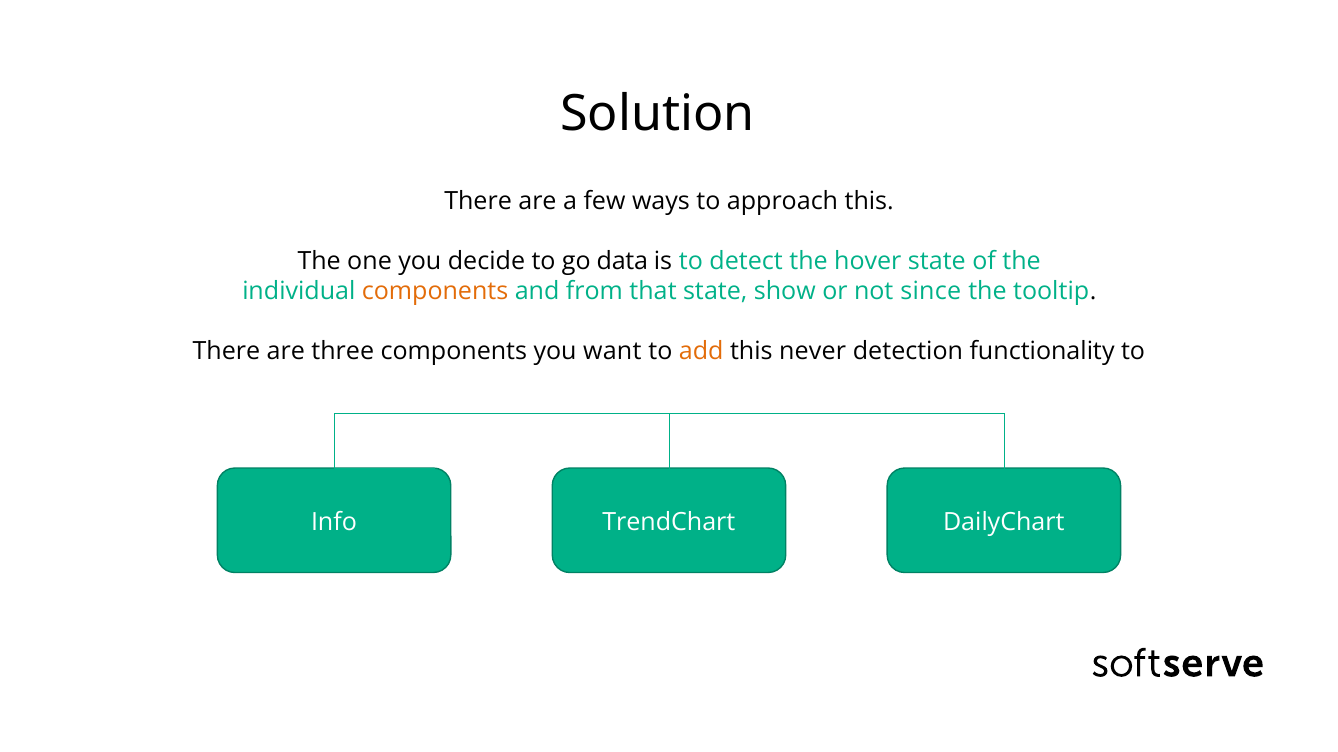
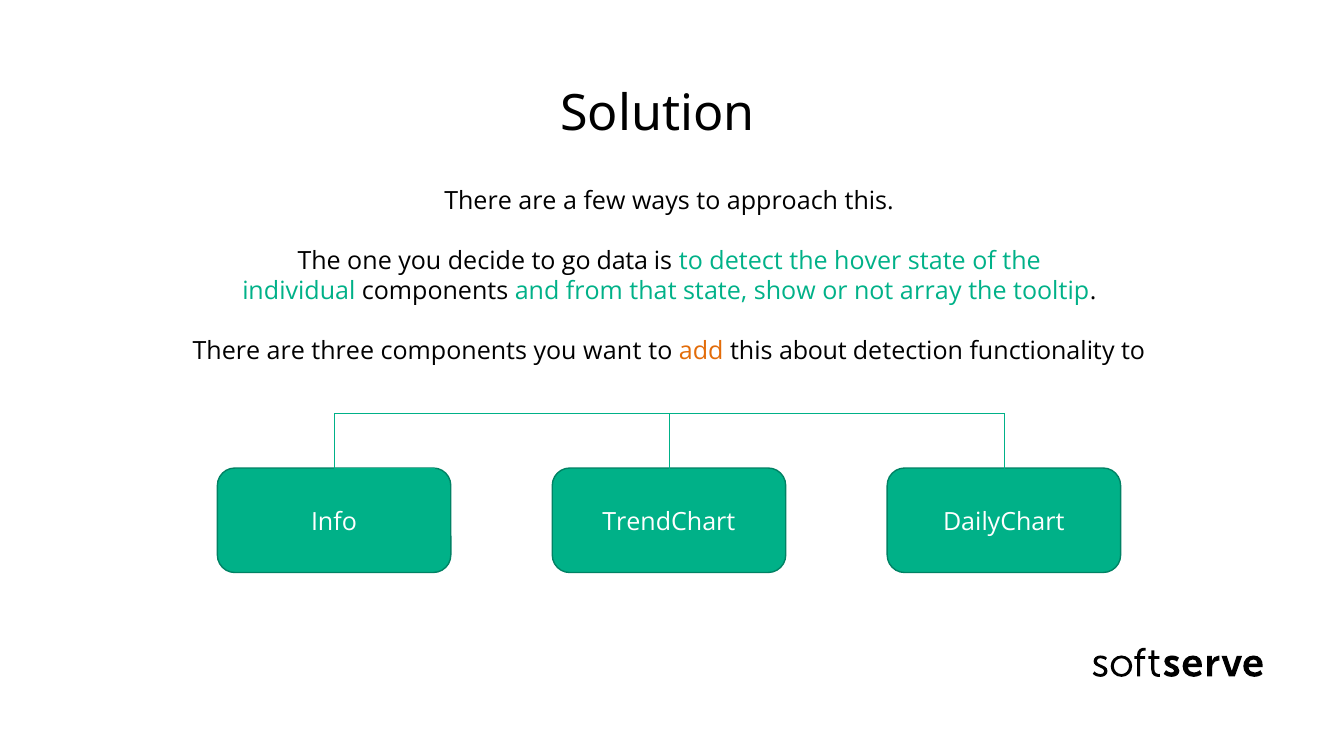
components at (435, 292) colour: orange -> black
since: since -> array
never: never -> about
